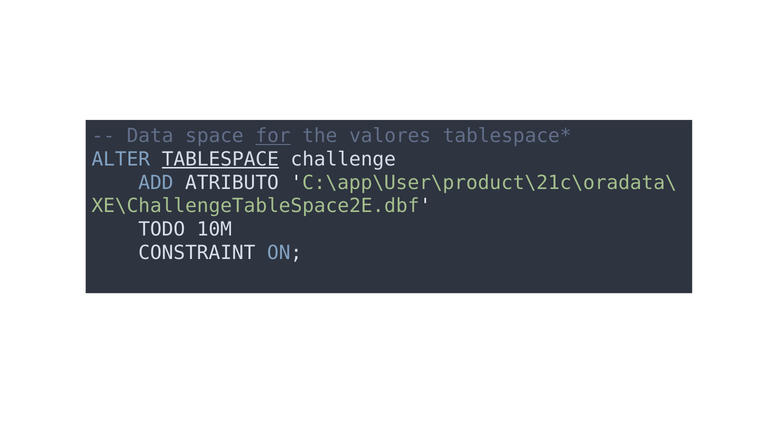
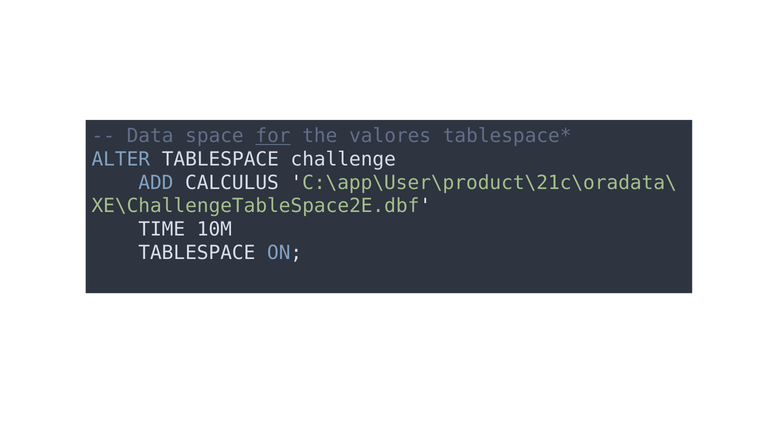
TABLESPACE at (220, 159) underline: present -> none
ATRIBUTO: ATRIBUTO -> CALCULUS
TODO: TODO -> TIME
CONSTRAINT at (197, 253): CONSTRAINT -> TABLESPACE
